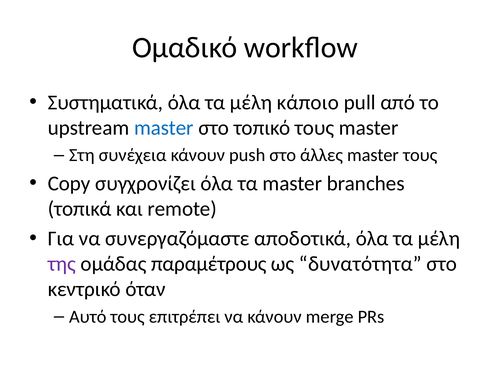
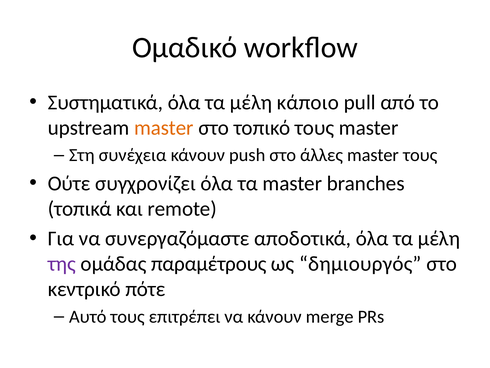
master at (164, 128) colour: blue -> orange
Copy: Copy -> Ούτε
δυνατότητα: δυνατότητα -> δημιουργός
όταν: όταν -> πότε
